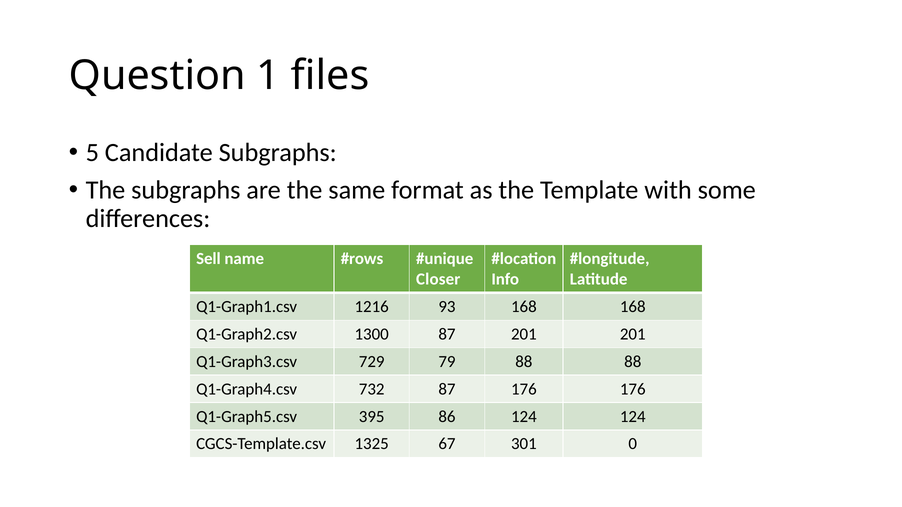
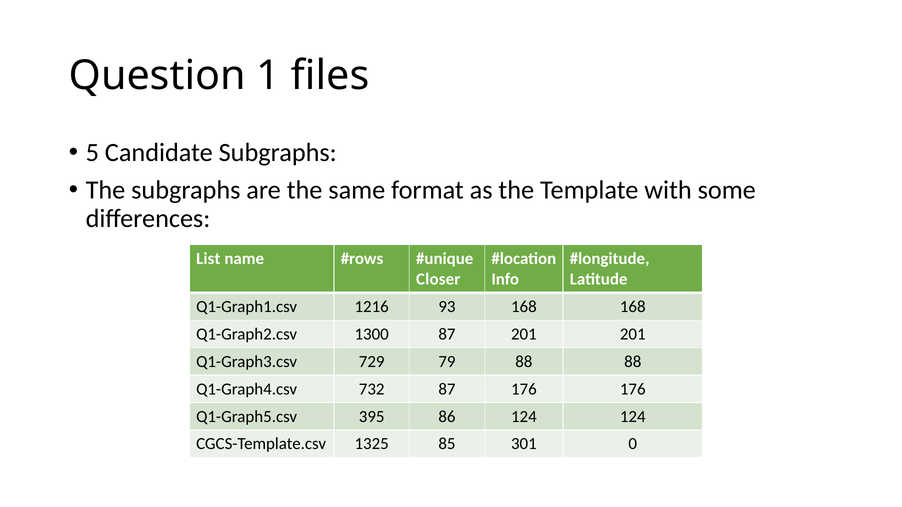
Sell: Sell -> List
67: 67 -> 85
